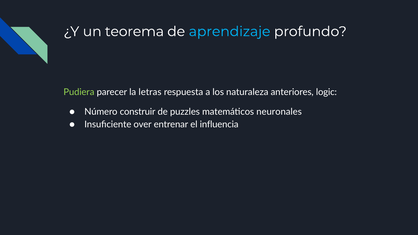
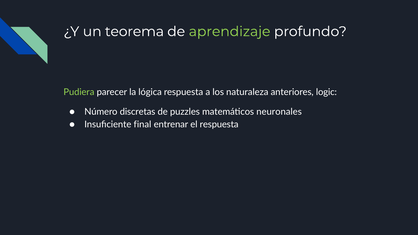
aprendizaje colour: light blue -> light green
letras: letras -> lógica
construir: construir -> discretas
over: over -> final
el influencia: influencia -> respuesta
